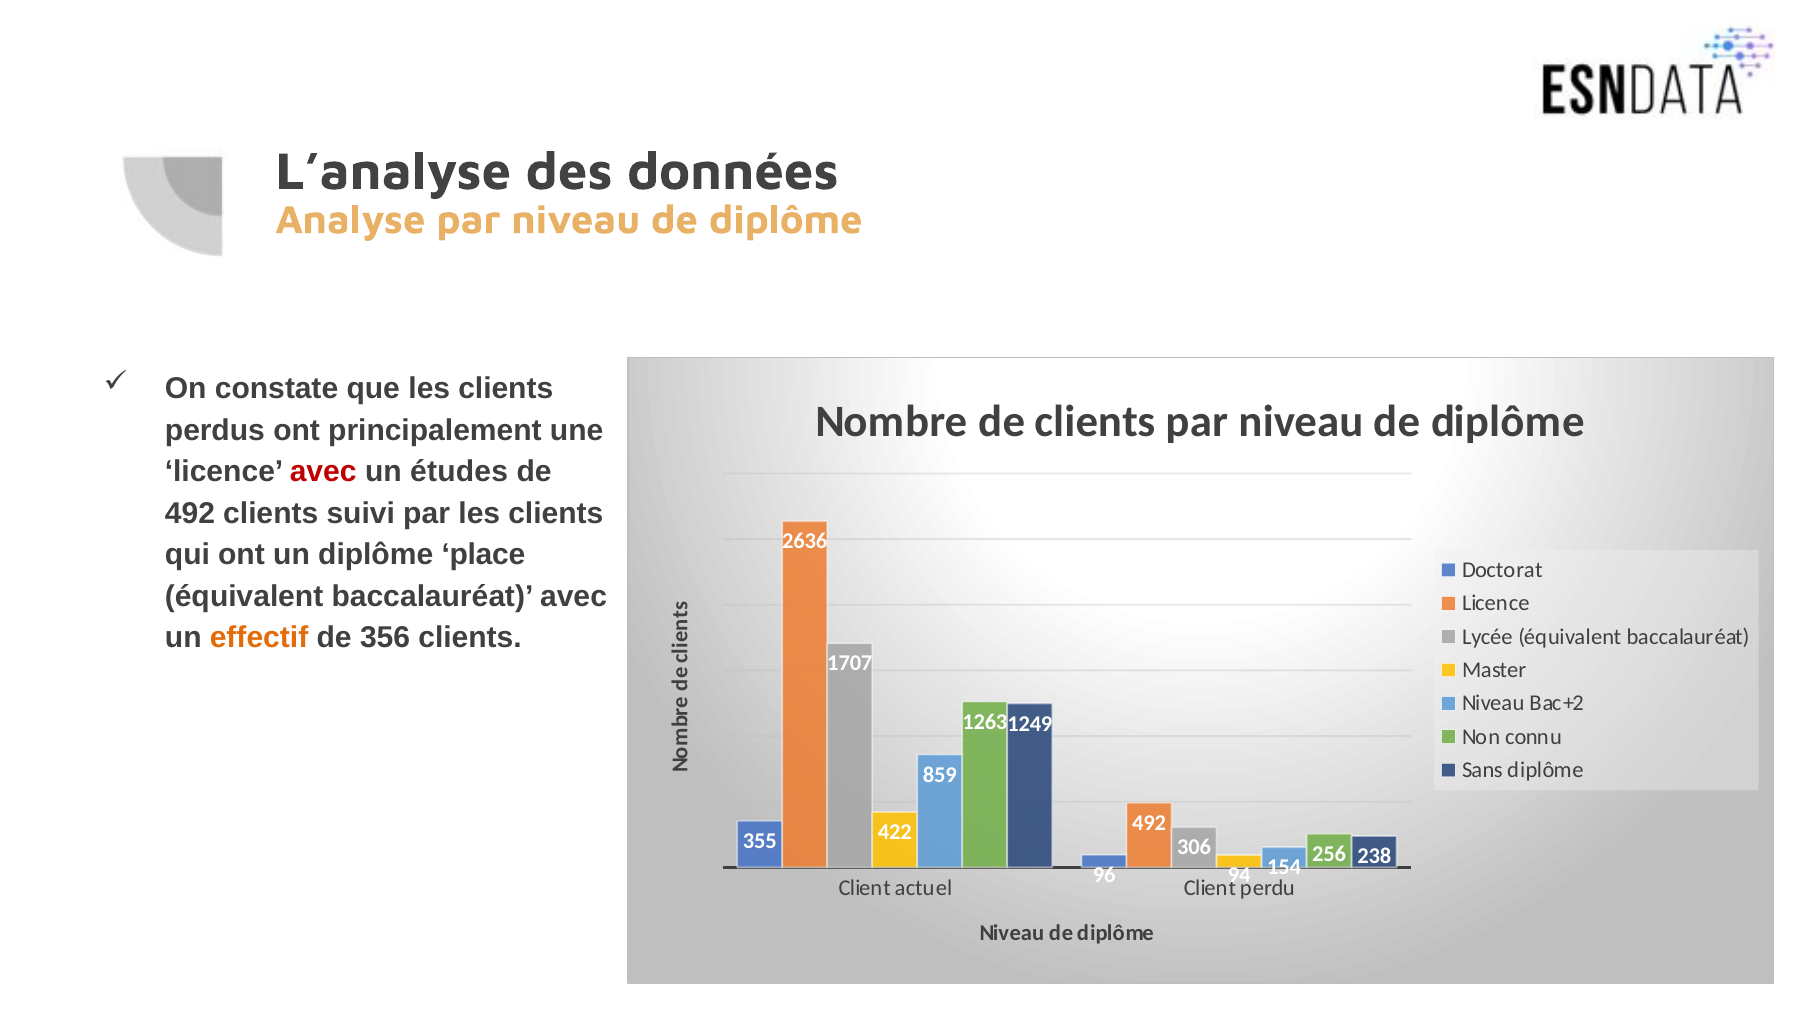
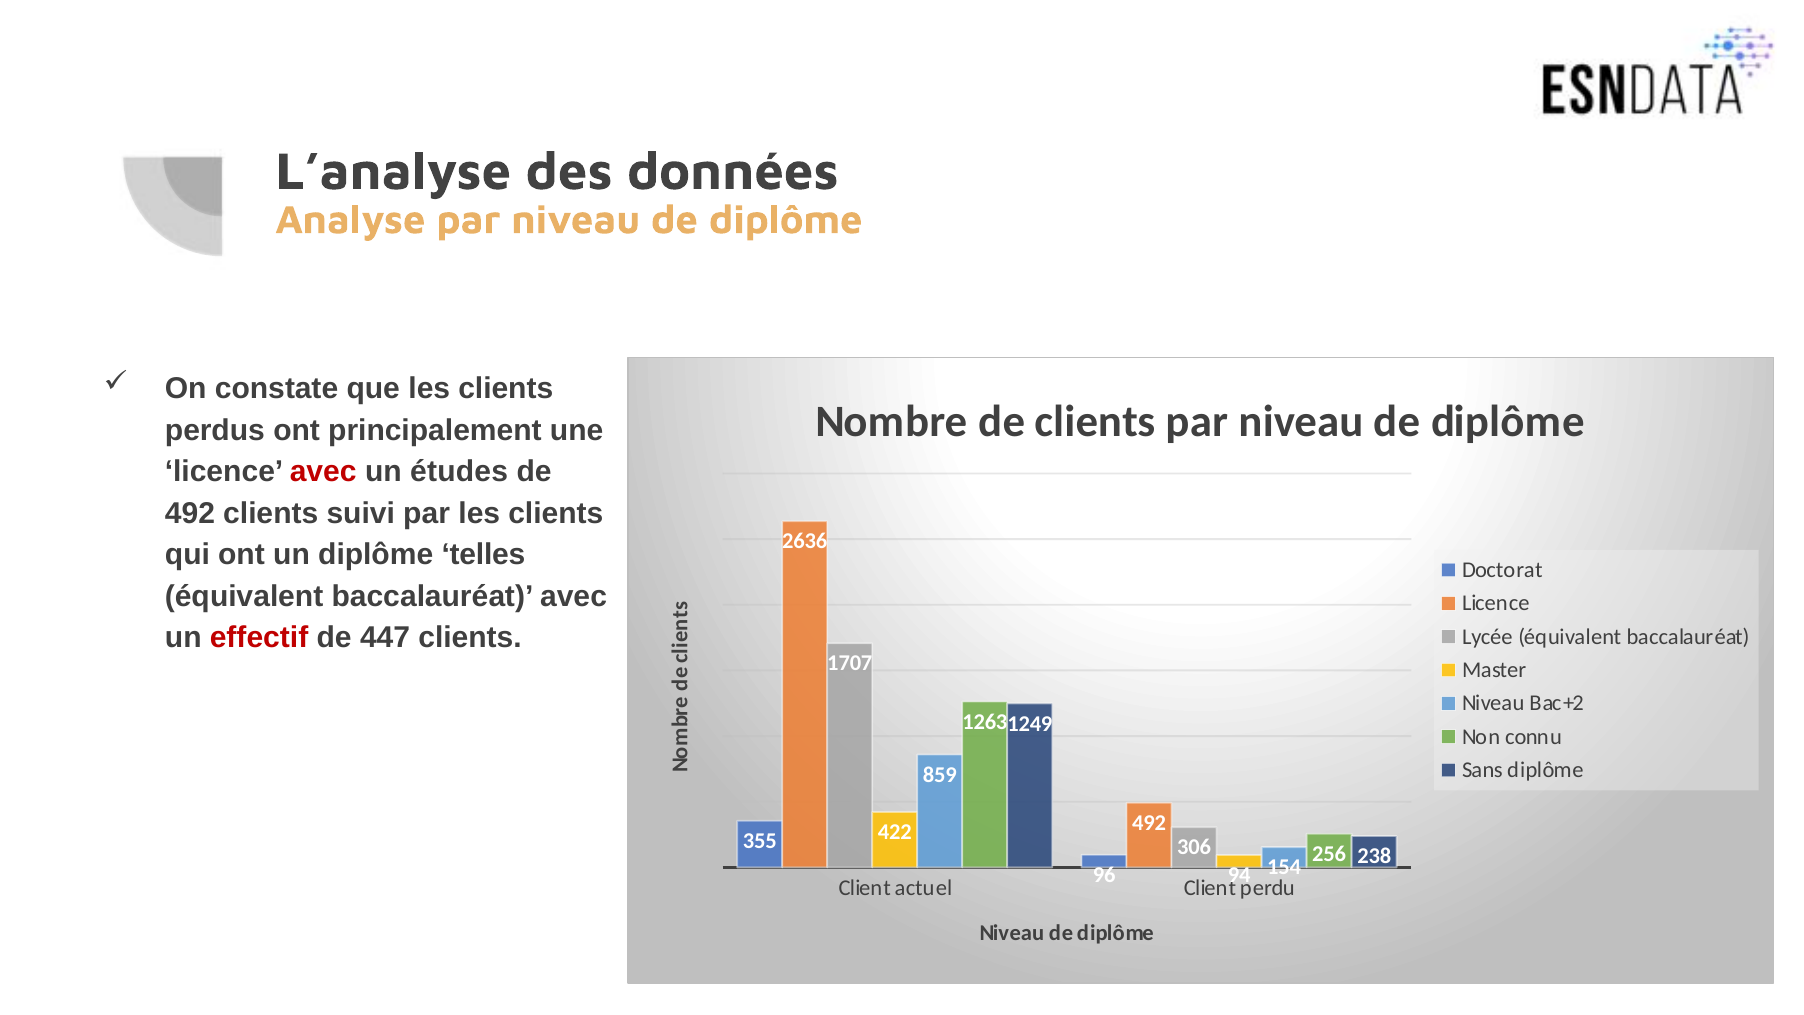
place: place -> telles
effectif colour: orange -> red
356: 356 -> 447
